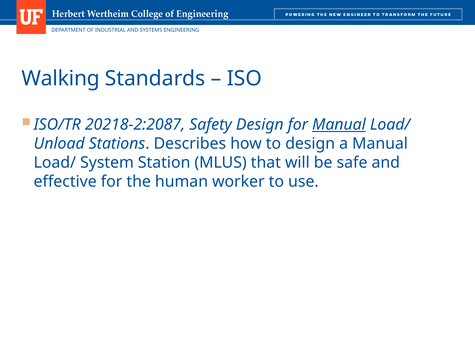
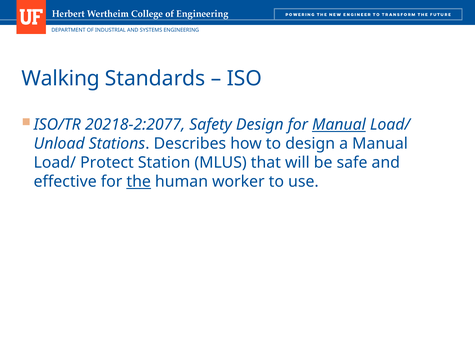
20218-2:2087: 20218-2:2087 -> 20218-2:2077
System: System -> Protect
the underline: none -> present
